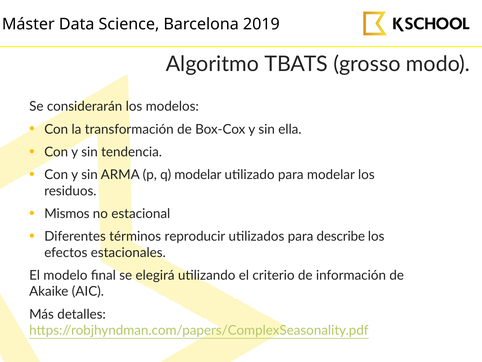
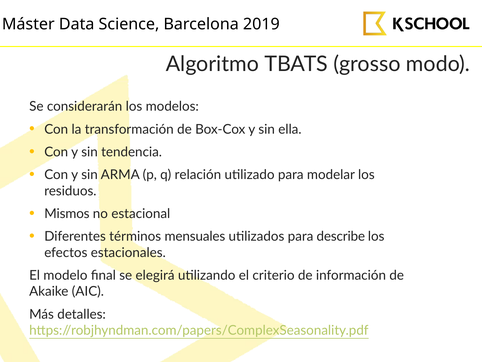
q modelar: modelar -> relación
reproducir: reproducir -> mensuales
